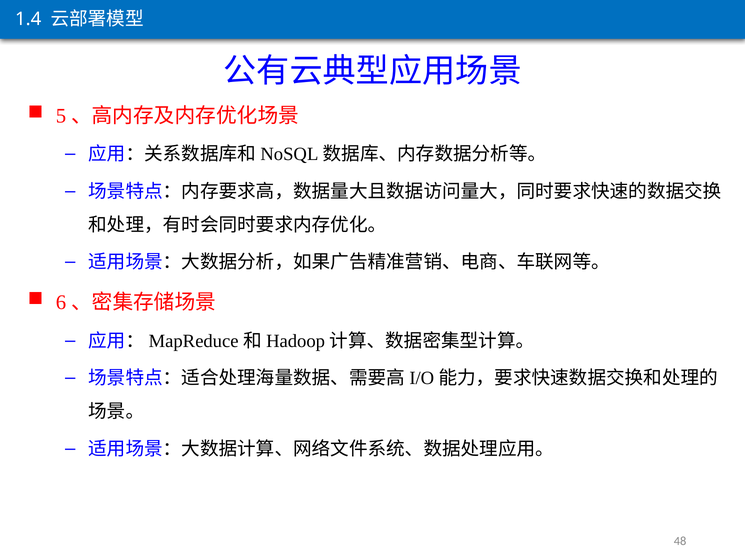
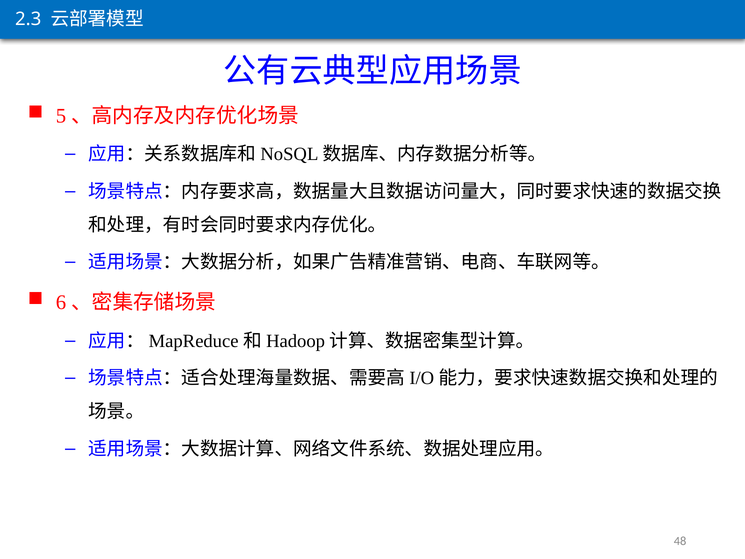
1.4: 1.4 -> 2.3
